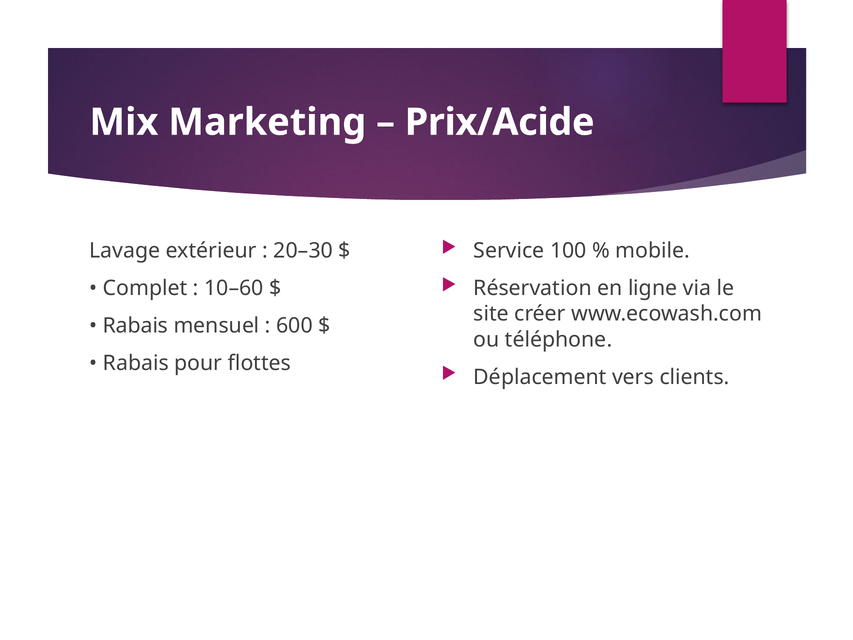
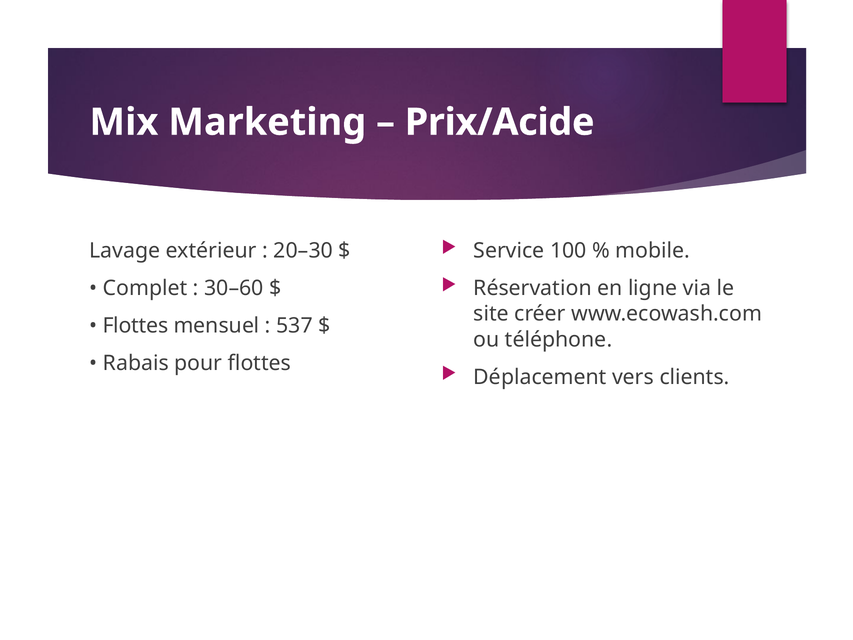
10–60: 10–60 -> 30–60
Rabais at (135, 326): Rabais -> Flottes
600: 600 -> 537
